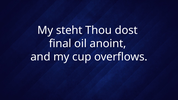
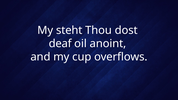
final: final -> deaf
